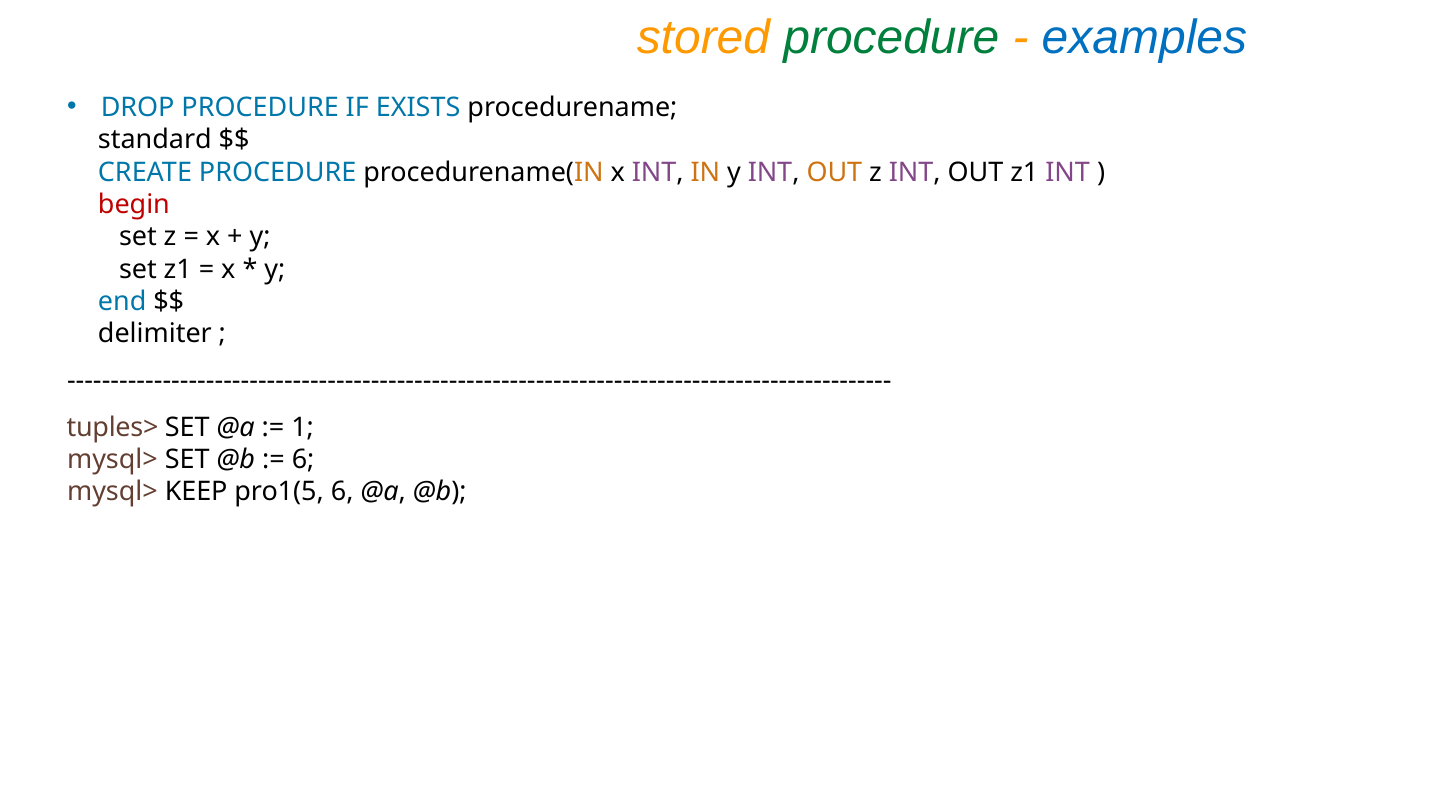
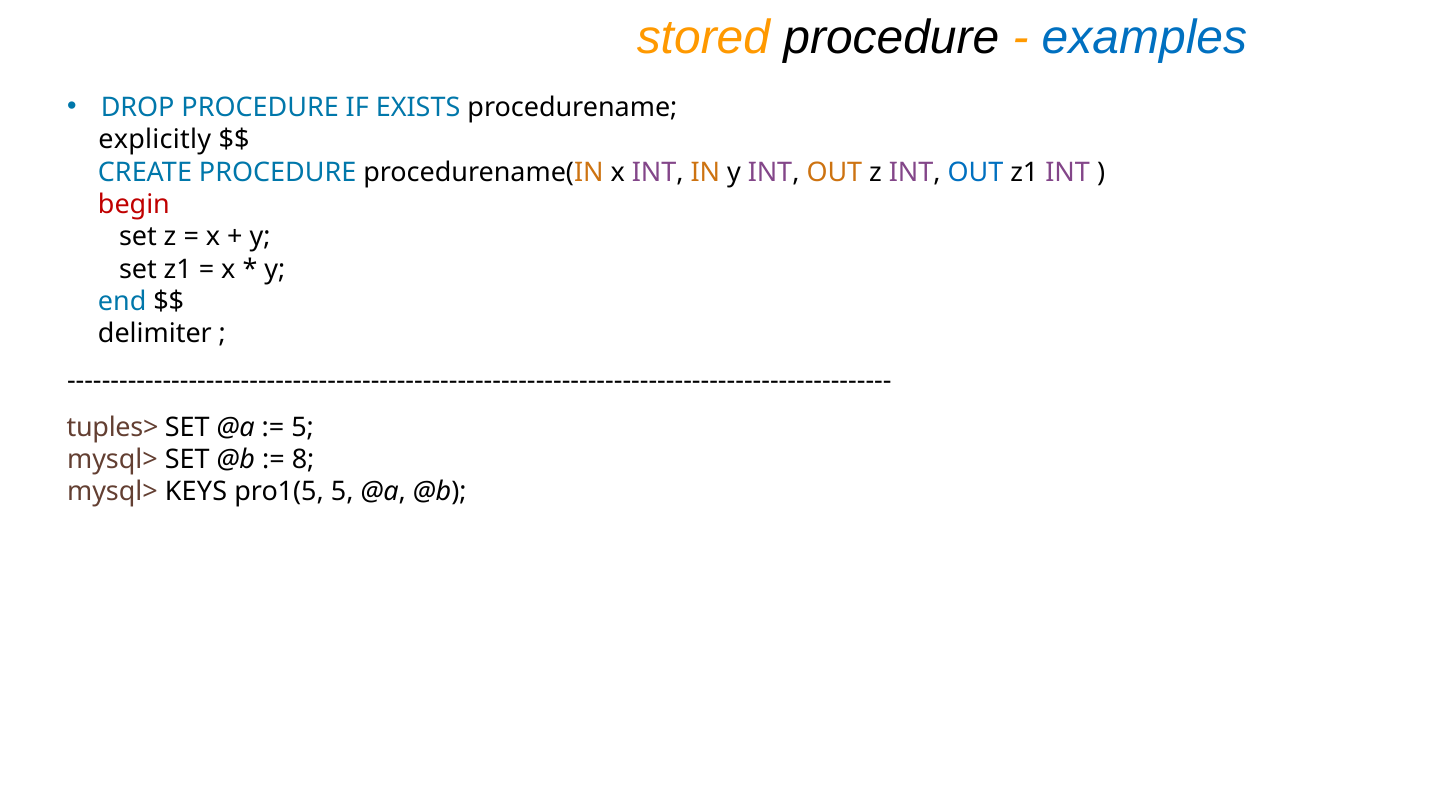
procedure at (891, 37) colour: green -> black
standard: standard -> explicitly
OUT at (975, 172) colour: black -> blue
1 at (303, 427): 1 -> 5
6 at (303, 460): 6 -> 8
KEEP: KEEP -> KEYS
pro1(5 6: 6 -> 5
